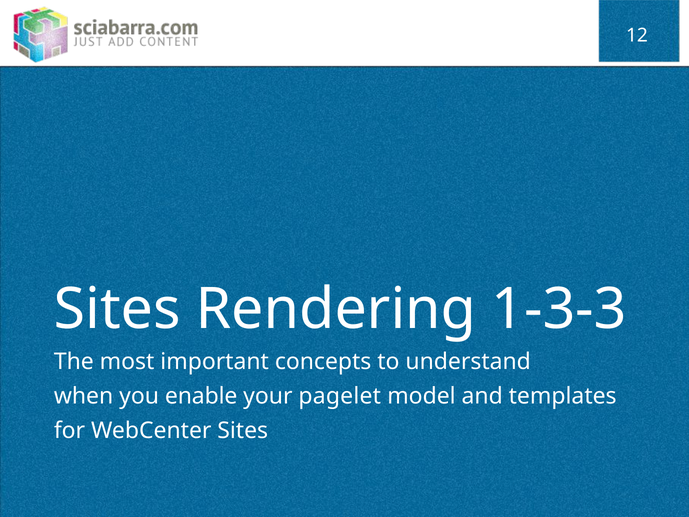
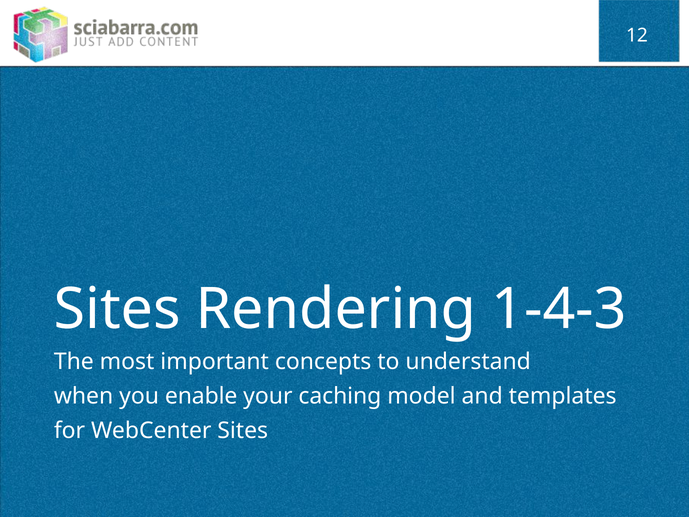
1-3-3: 1-3-3 -> 1-4-3
pagelet: pagelet -> caching
